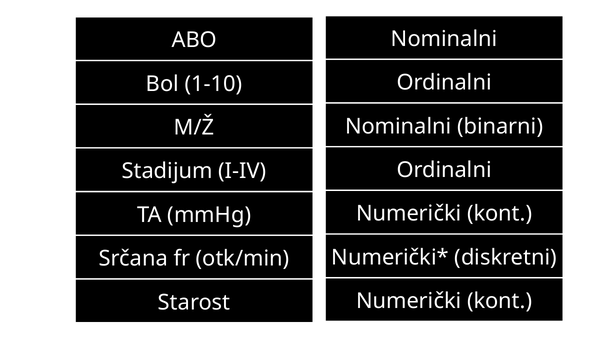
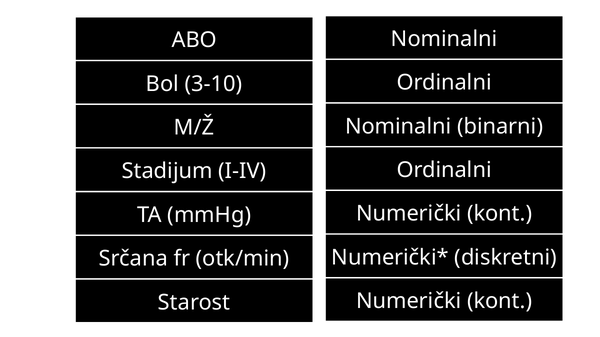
1-10: 1-10 -> 3-10
